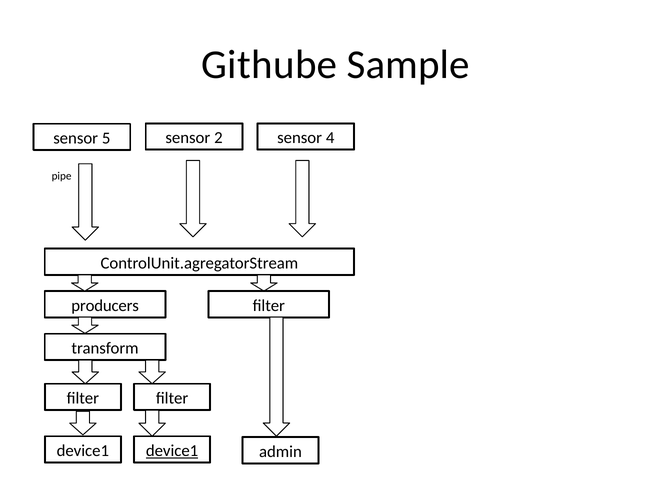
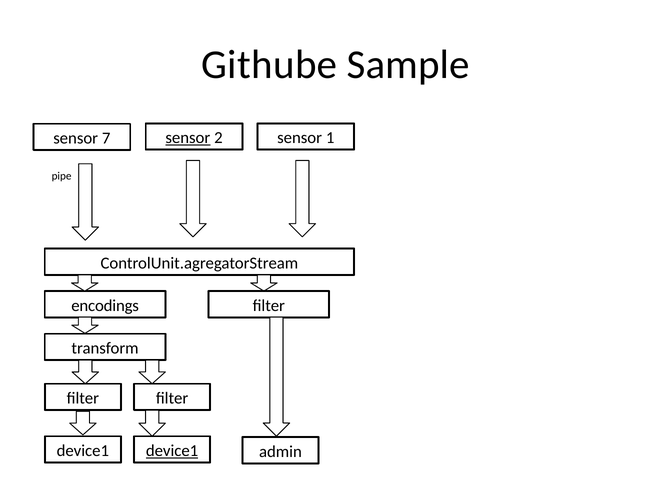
sensor at (188, 138) underline: none -> present
4: 4 -> 1
5: 5 -> 7
producers: producers -> encodings
